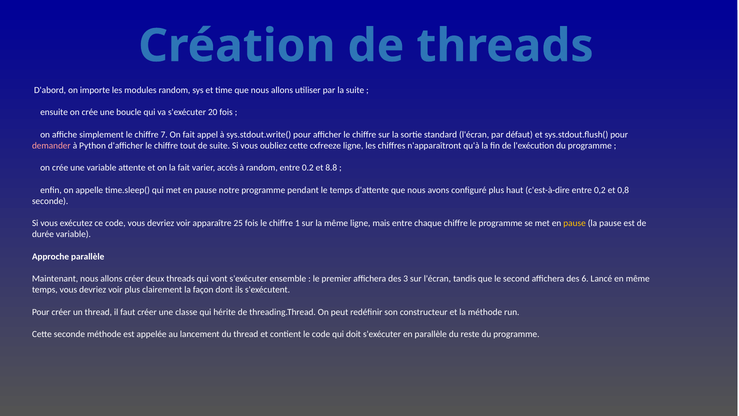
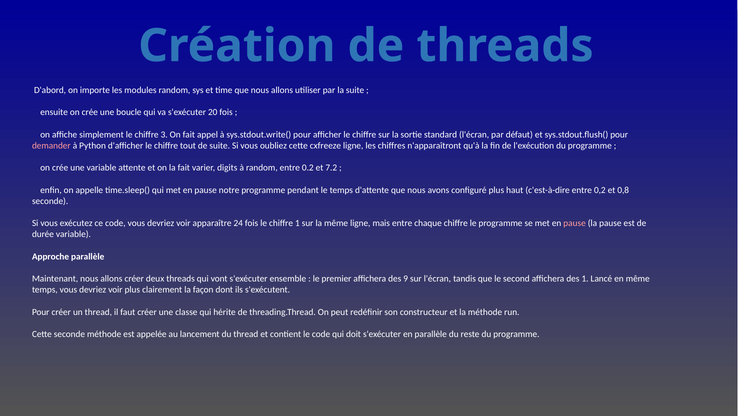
7: 7 -> 3
accès: accès -> digits
8.8: 8.8 -> 7.2
25: 25 -> 24
pause at (575, 223) colour: yellow -> pink
3: 3 -> 9
des 6: 6 -> 1
